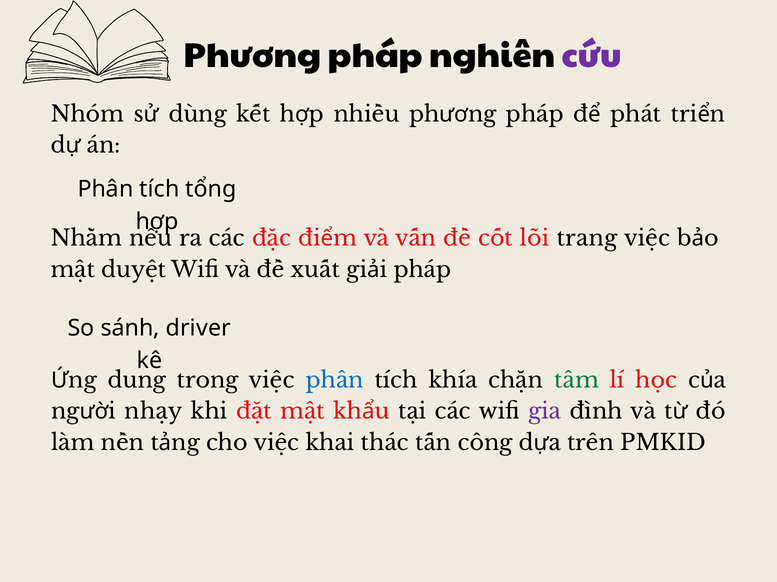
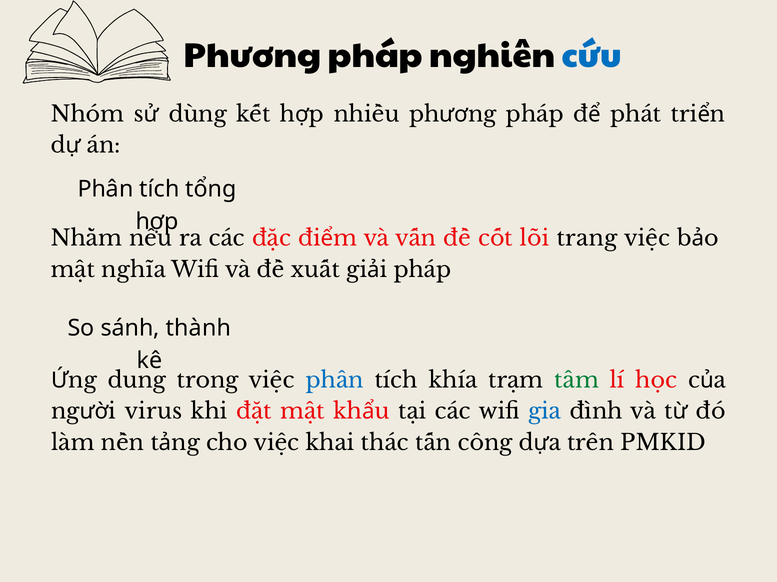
cứu colour: purple -> blue
duyệt: duyệt -> nghĩa
driver: driver -> thành
chặn: chặn -> trạm
nhạy: nhạy -> virus
gia colour: purple -> blue
